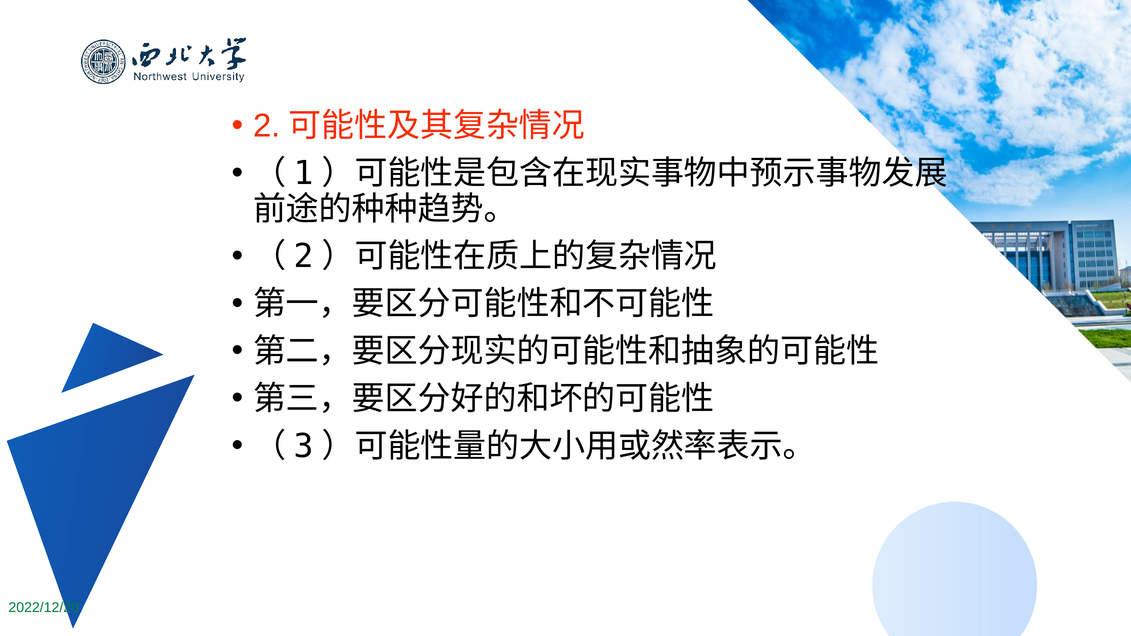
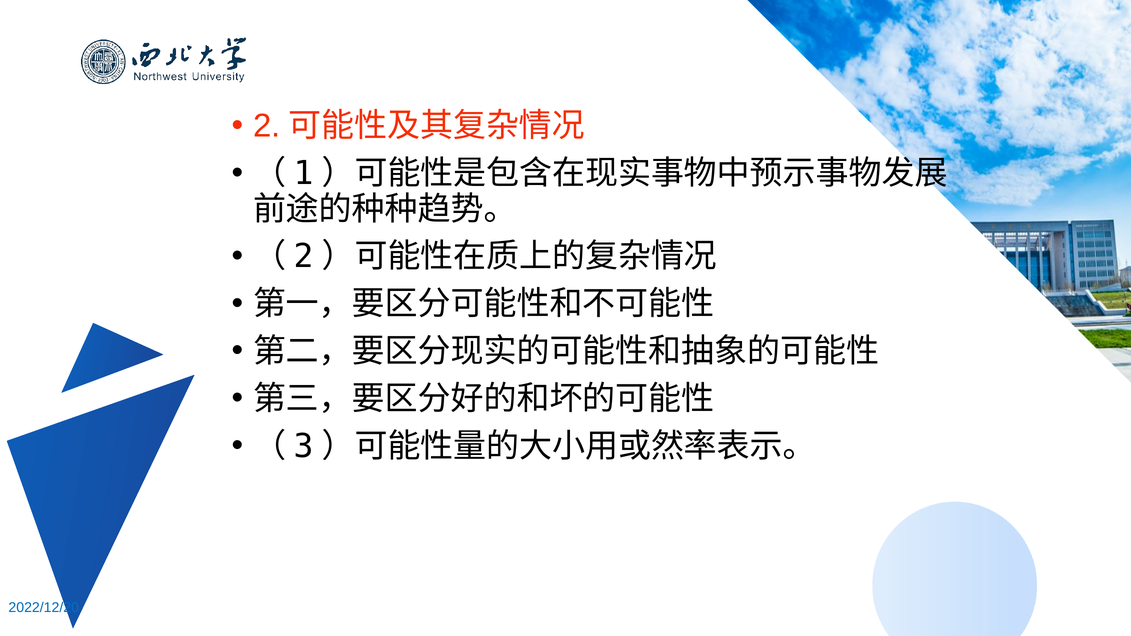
2022/12/20 colour: green -> blue
